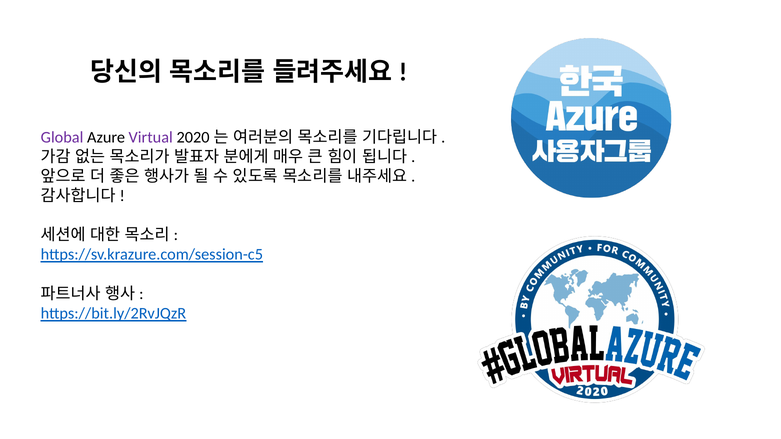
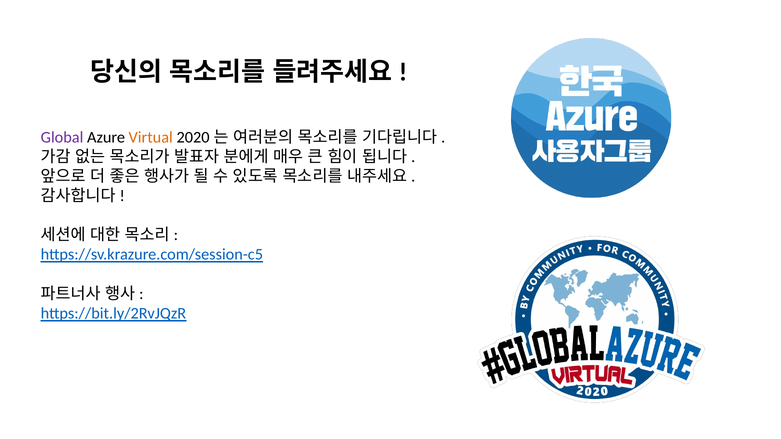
Virtual colour: purple -> orange
